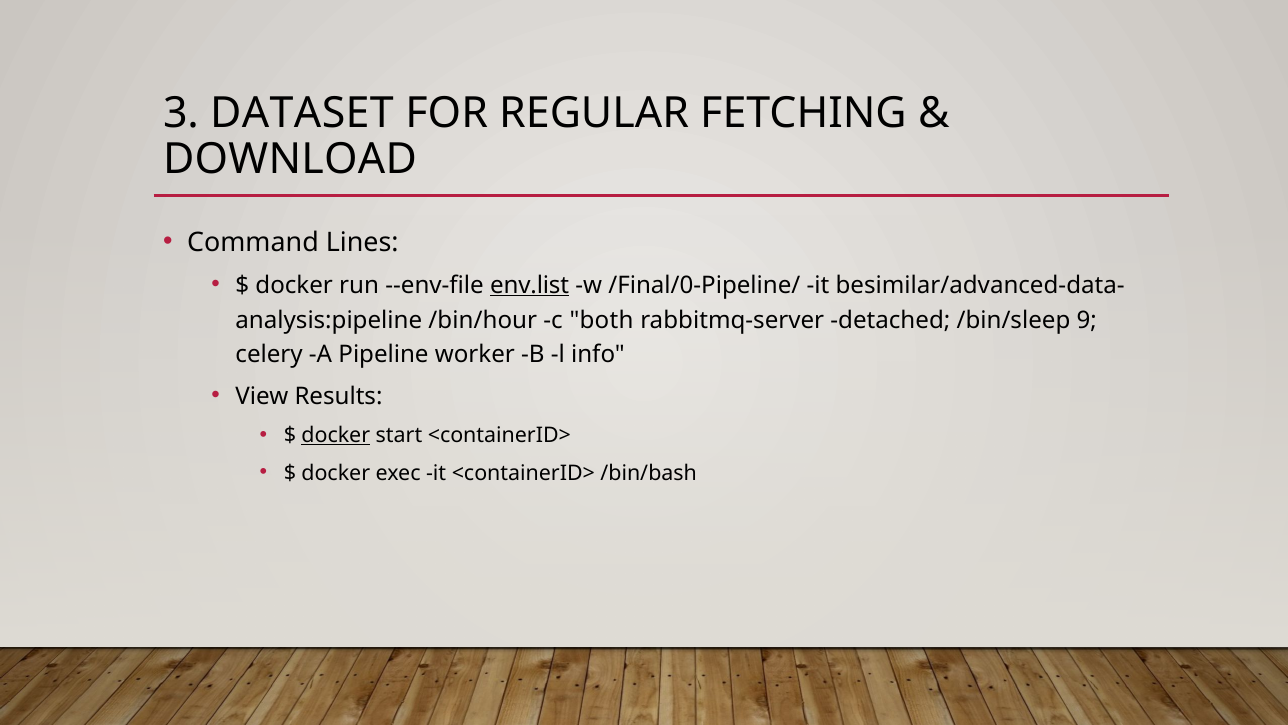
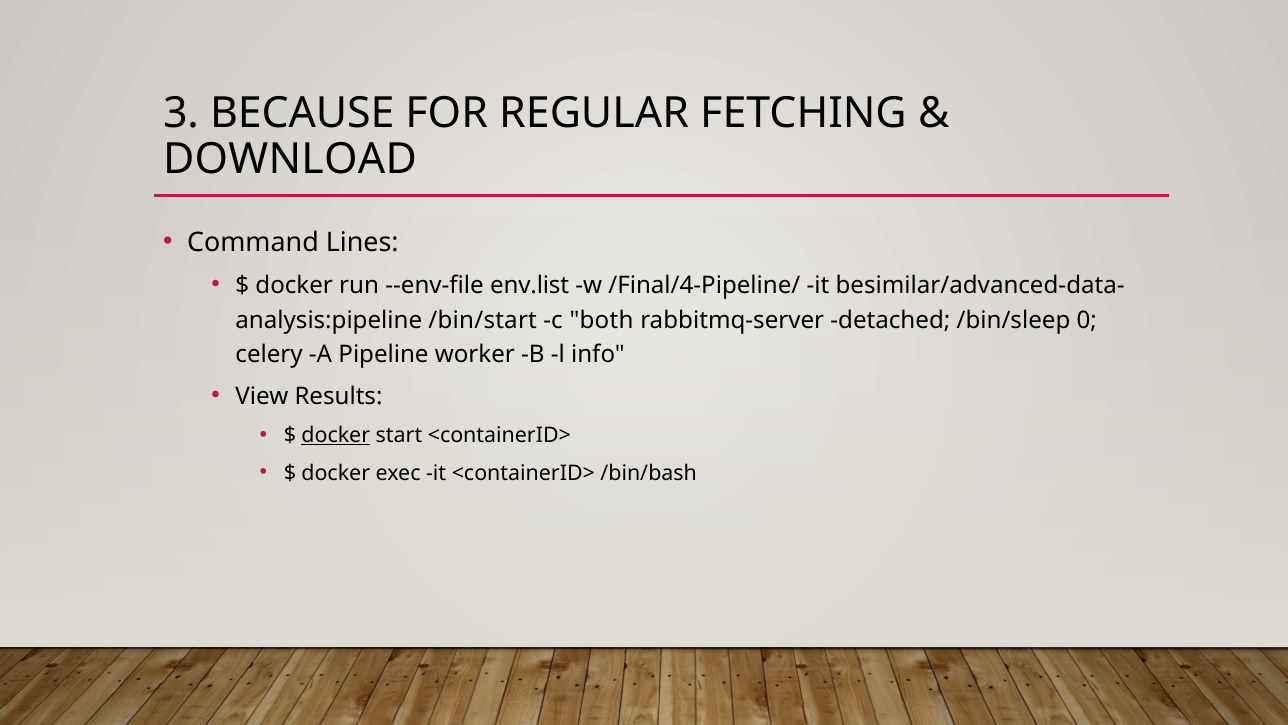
DATASET: DATASET -> BECAUSE
env.list underline: present -> none
/Final/0-Pipeline/: /Final/0-Pipeline/ -> /Final/4-Pipeline/
/bin/hour: /bin/hour -> /bin/start
9: 9 -> 0
